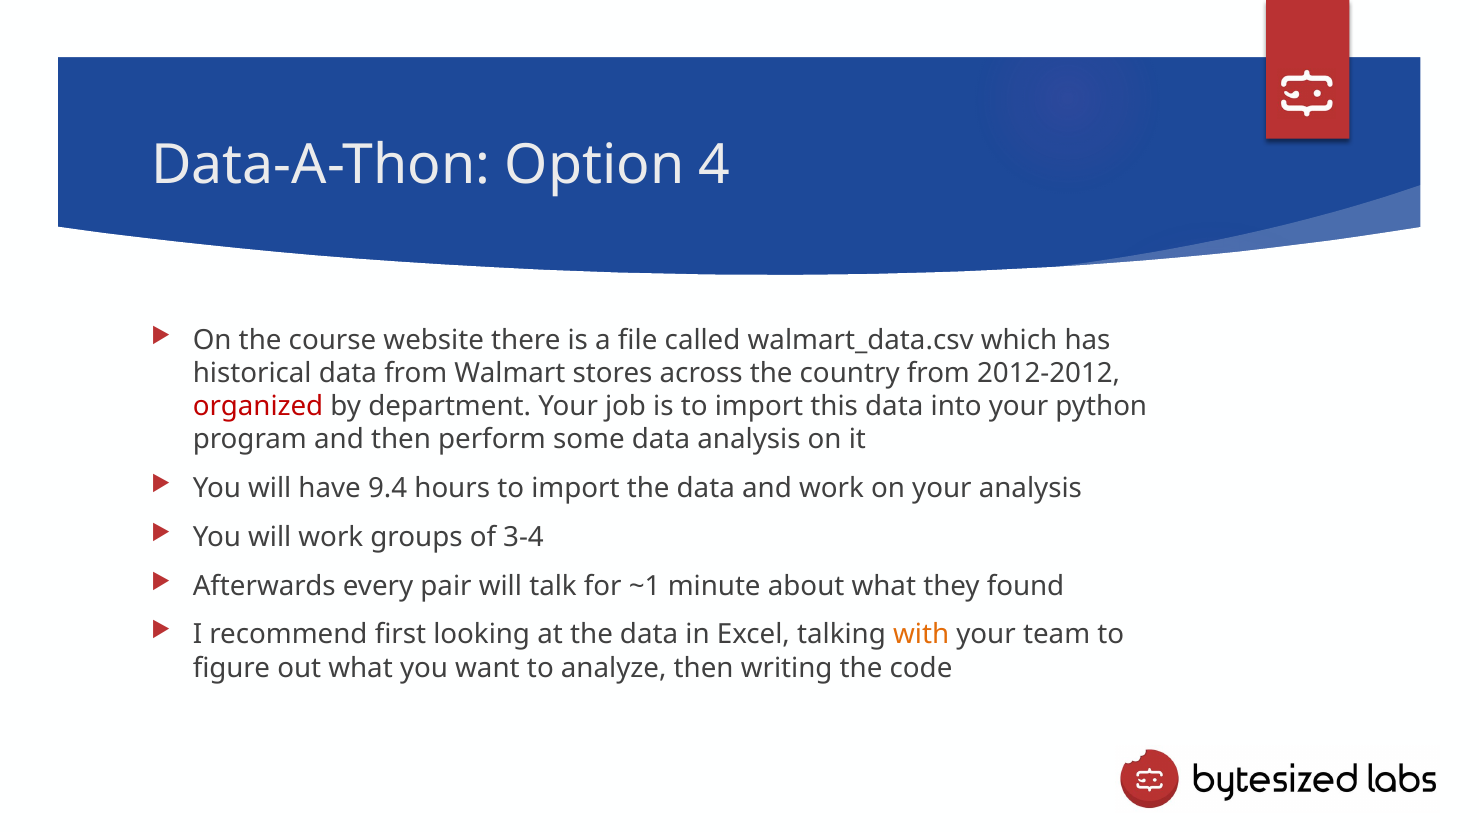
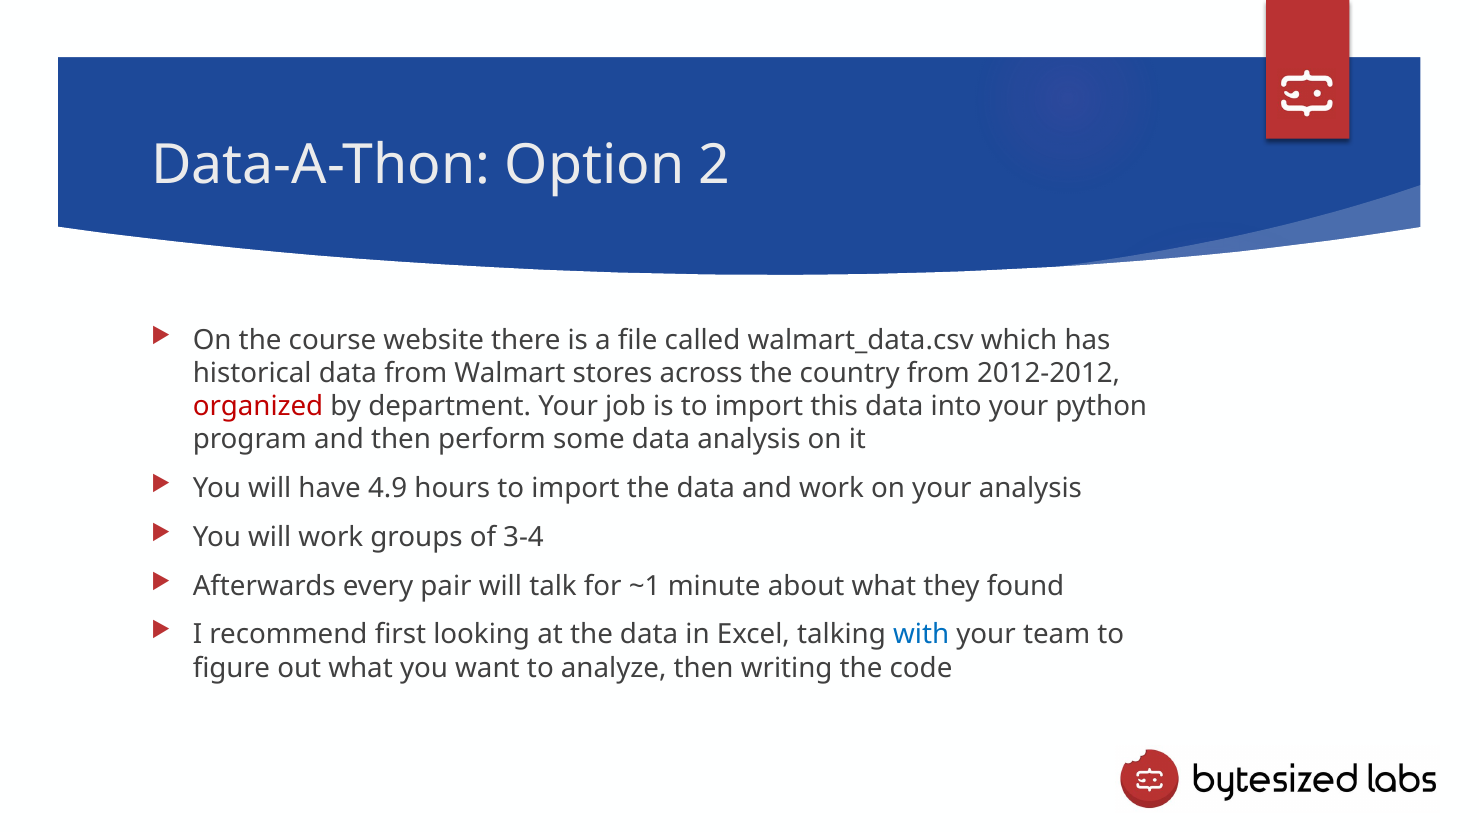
4: 4 -> 2
9.4: 9.4 -> 4.9
with colour: orange -> blue
